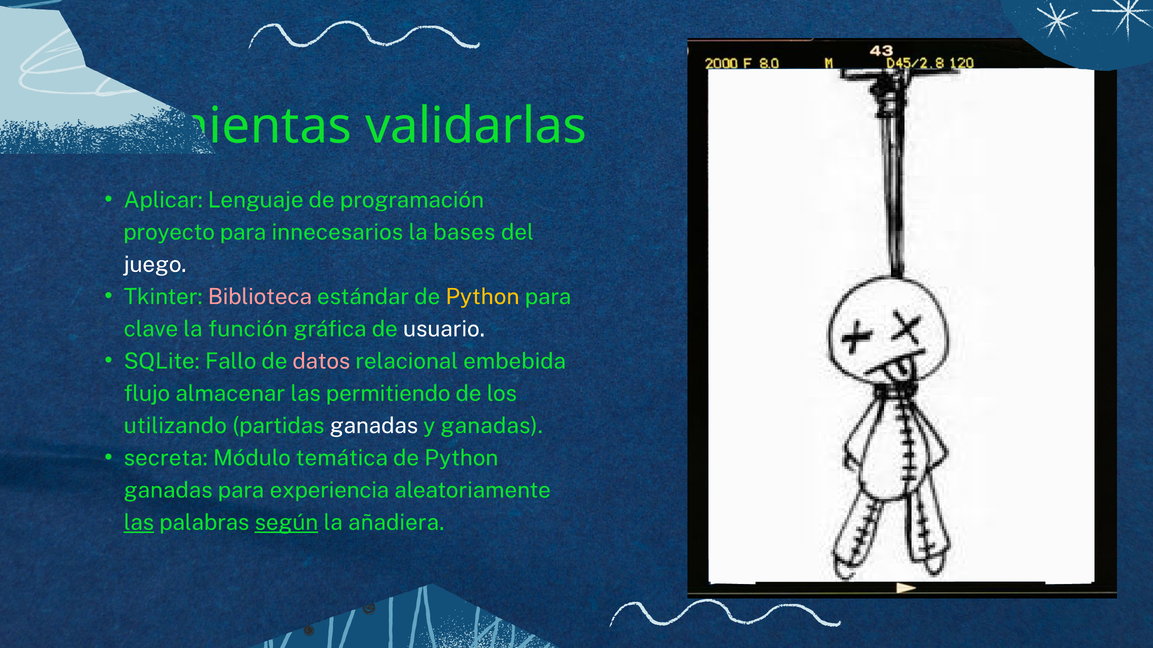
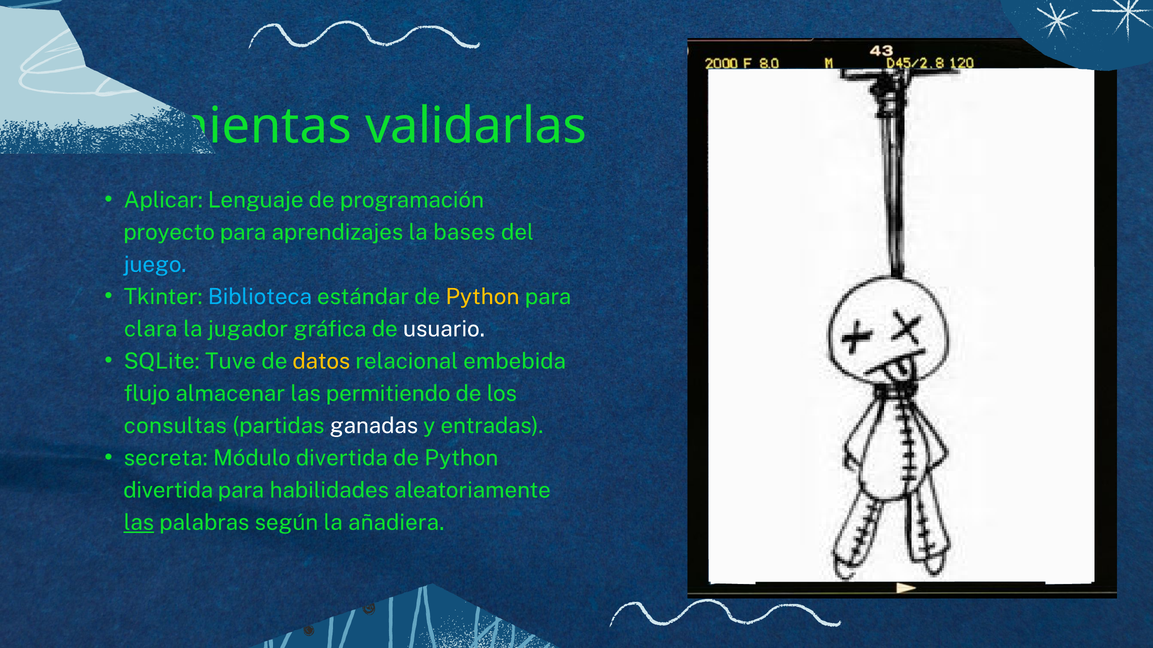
innecesarios: innecesarios -> aprendizajes
juego colour: white -> light blue
Biblioteca colour: pink -> light blue
clave: clave -> clara
función: función -> jugador
Fallo: Fallo -> Tuve
datos colour: pink -> yellow
utilizando: utilizando -> consultas
y ganadas: ganadas -> entradas
Módulo temática: temática -> divertida
ganadas at (168, 491): ganadas -> divertida
experiencia: experiencia -> habilidades
según underline: present -> none
